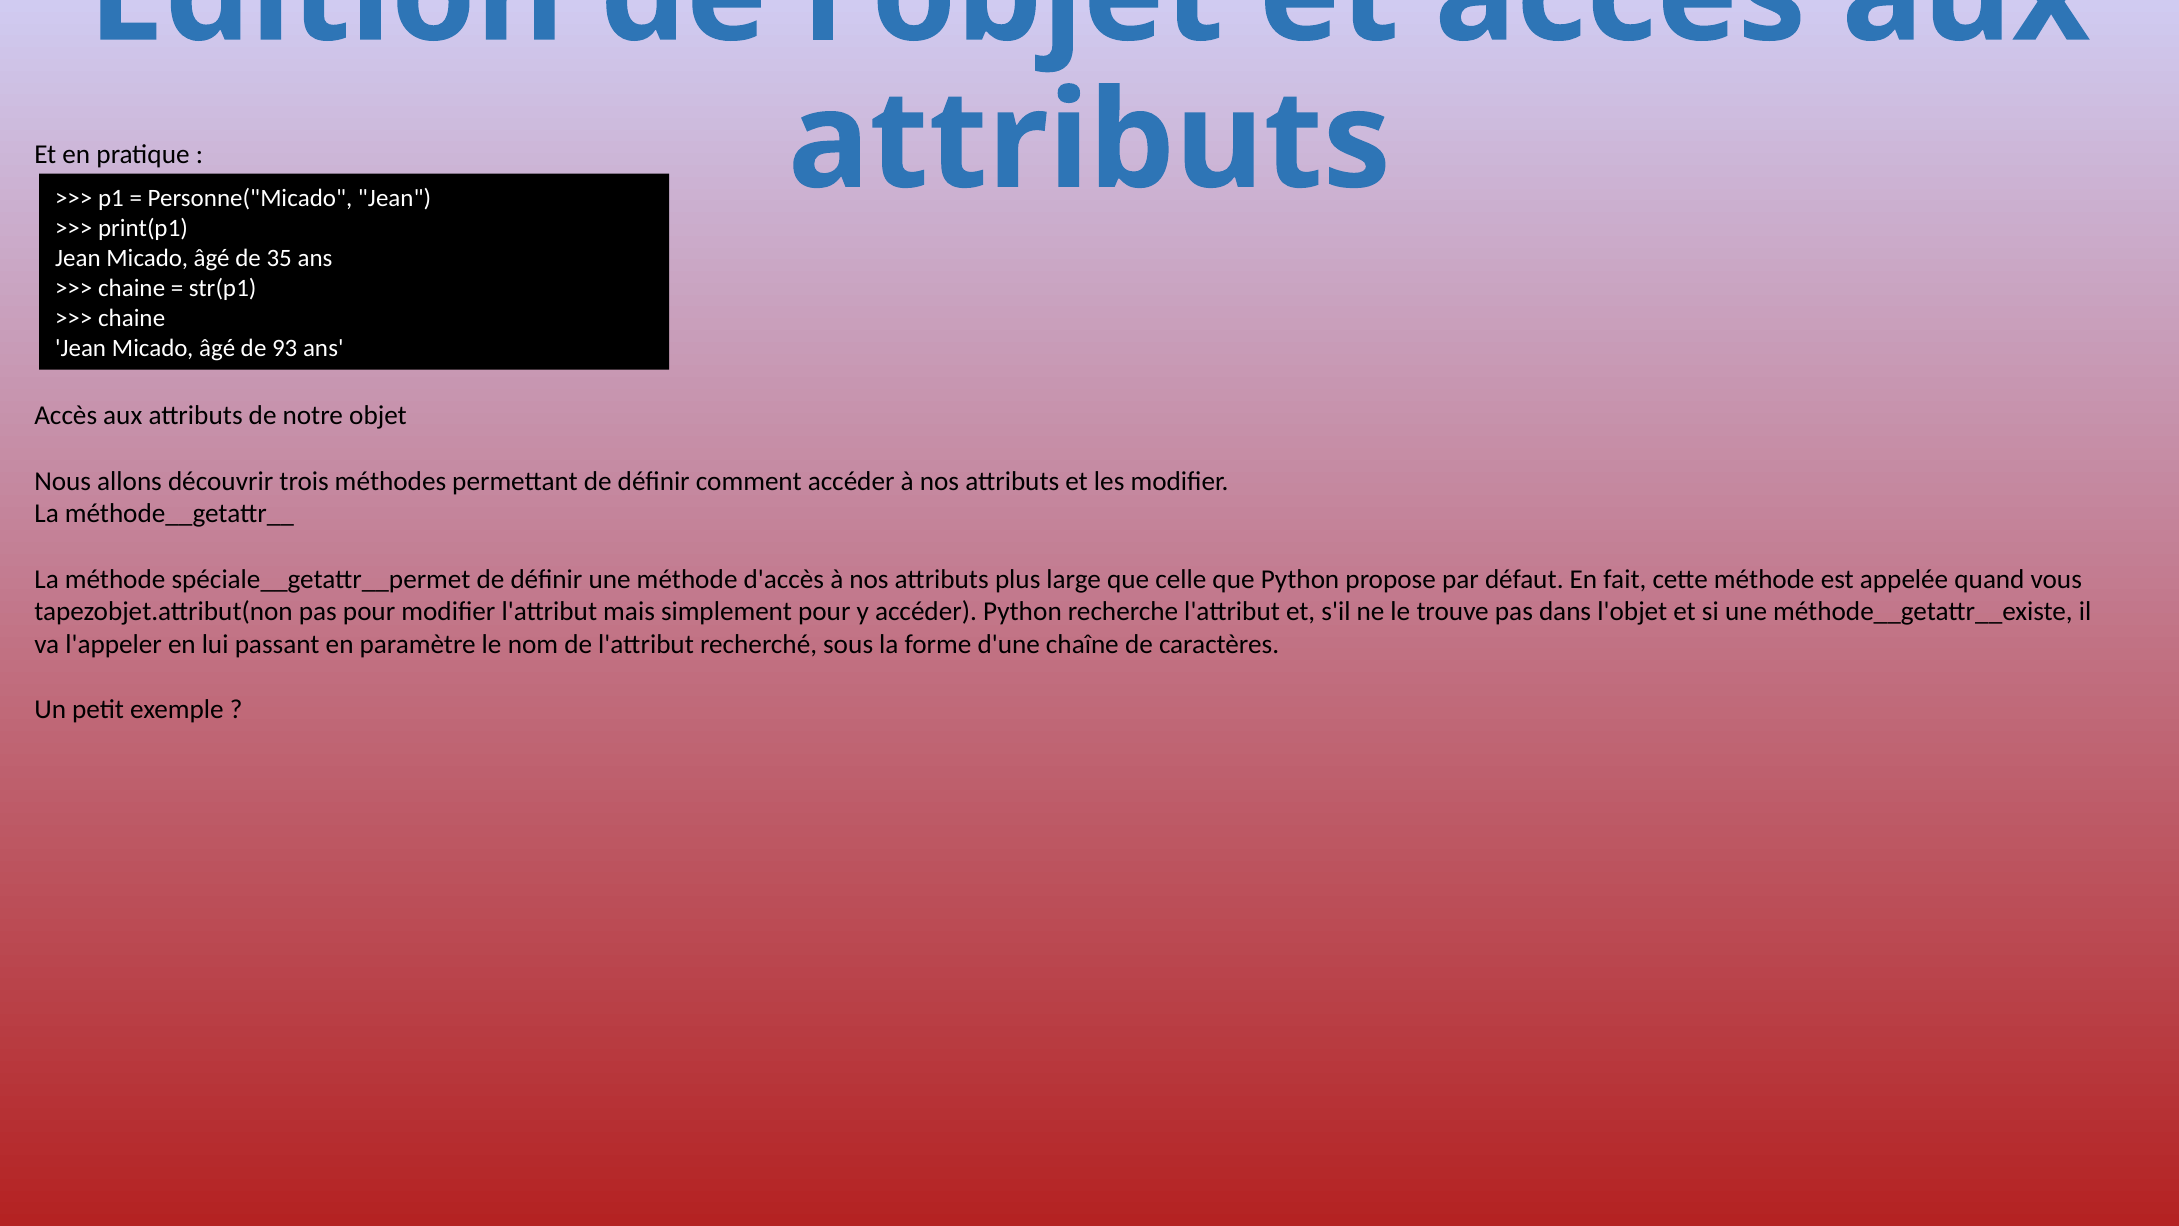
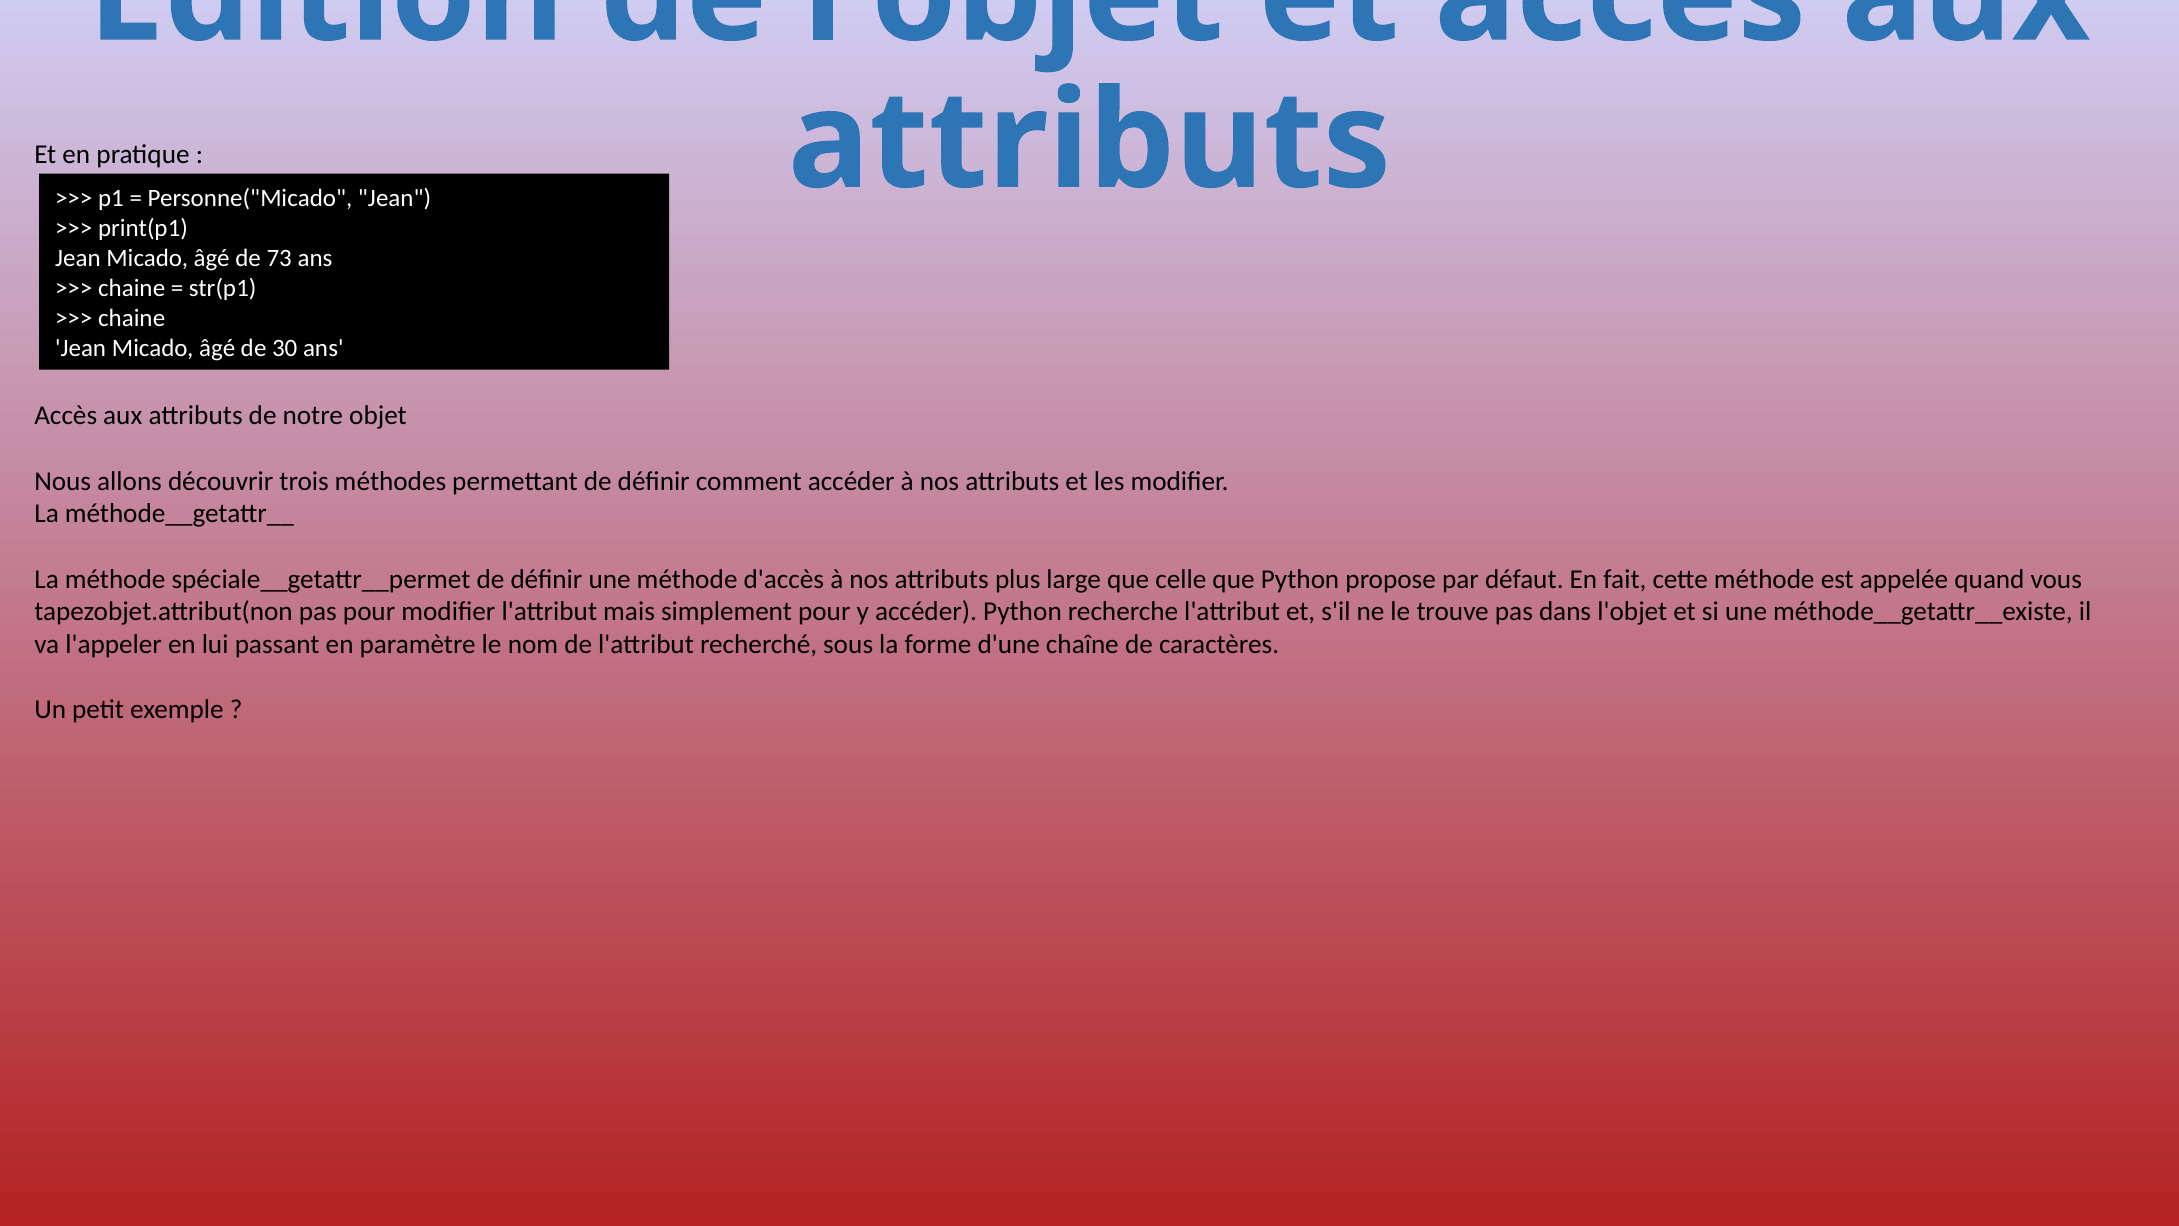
35: 35 -> 73
93: 93 -> 30
